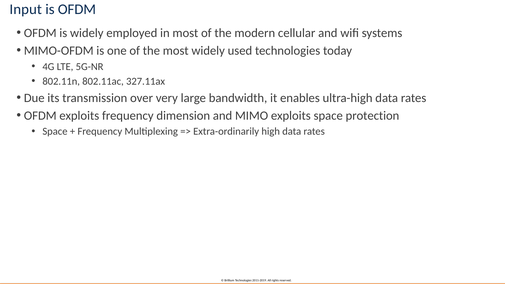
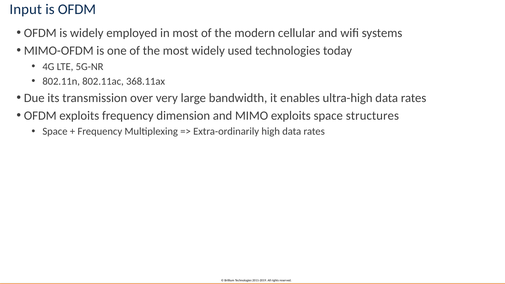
327.11ax: 327.11ax -> 368.11ax
protection: protection -> structures
